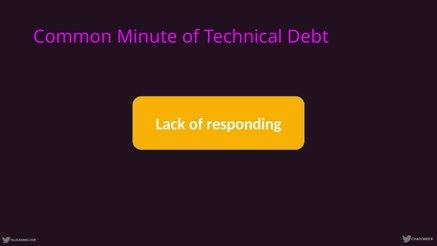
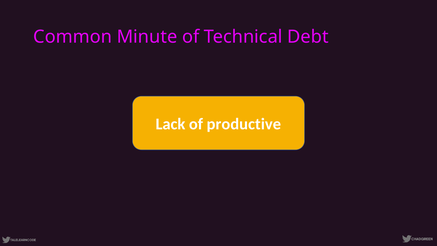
responding: responding -> productive
